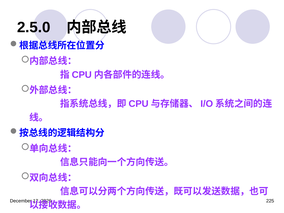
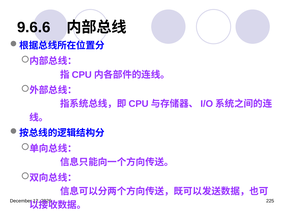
2.5.0: 2.5.0 -> 9.6.6
